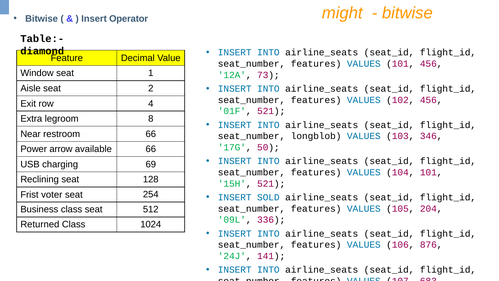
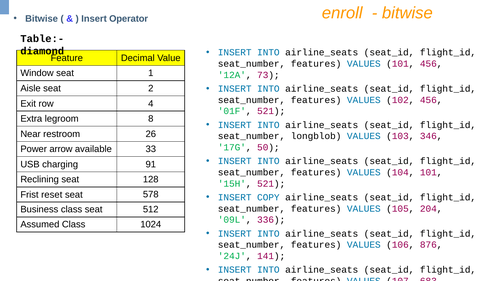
might: might -> enroll
restroom 66: 66 -> 26
available 66: 66 -> 33
69: 69 -> 91
voter: voter -> reset
254: 254 -> 578
SOLD: SOLD -> COPY
Returned: Returned -> Assumed
